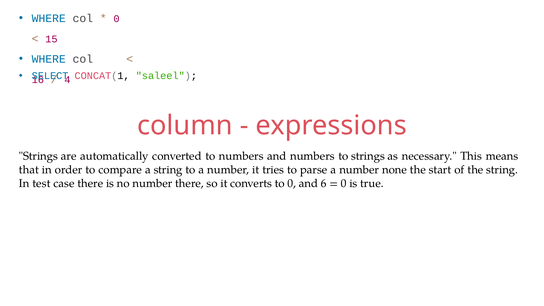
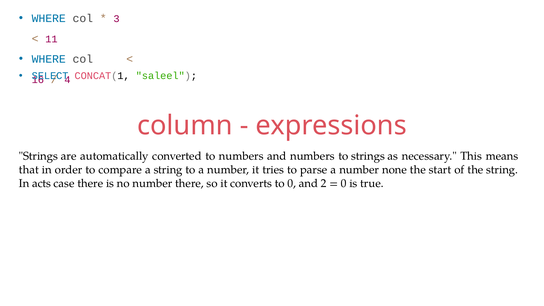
0 at (117, 19): 0 -> 3
15: 15 -> 11
test: test -> acts
6: 6 -> 2
